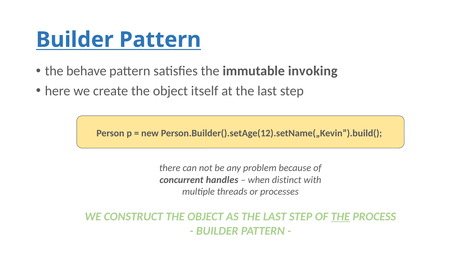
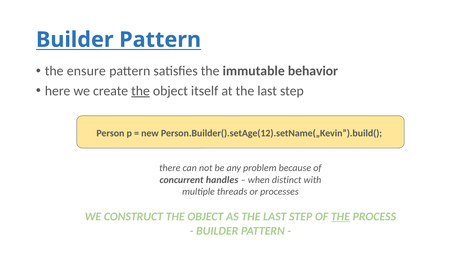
behave: behave -> ensure
invoking: invoking -> behavior
the at (140, 91) underline: none -> present
